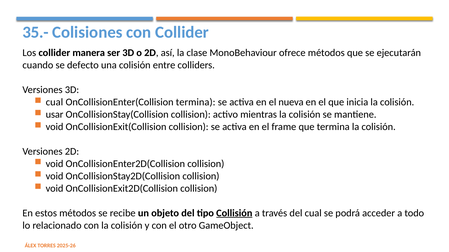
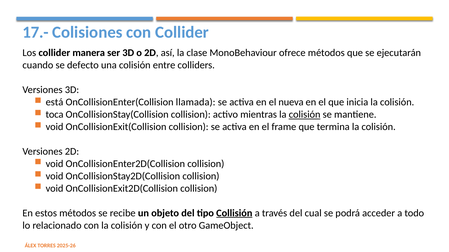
35.-: 35.- -> 17.-
cual at (54, 102): cual -> está
OnCollisionEnter(Collision termina: termina -> llamada
usar: usar -> toca
colisión at (305, 115) underline: none -> present
